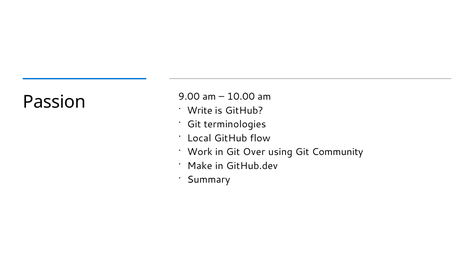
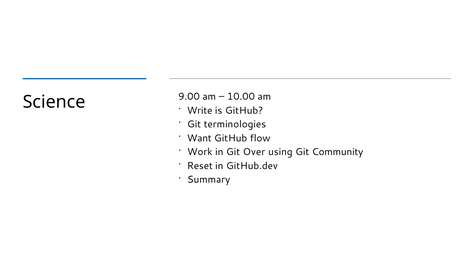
Passion: Passion -> Science
Local: Local -> Want
Make: Make -> Reset
